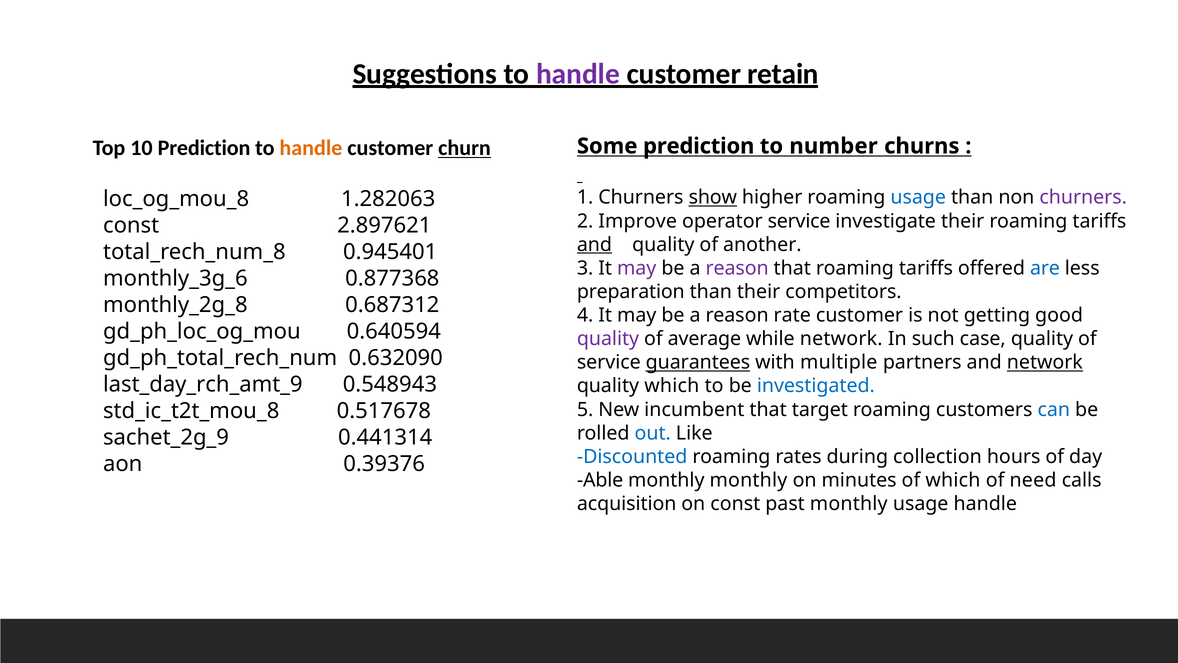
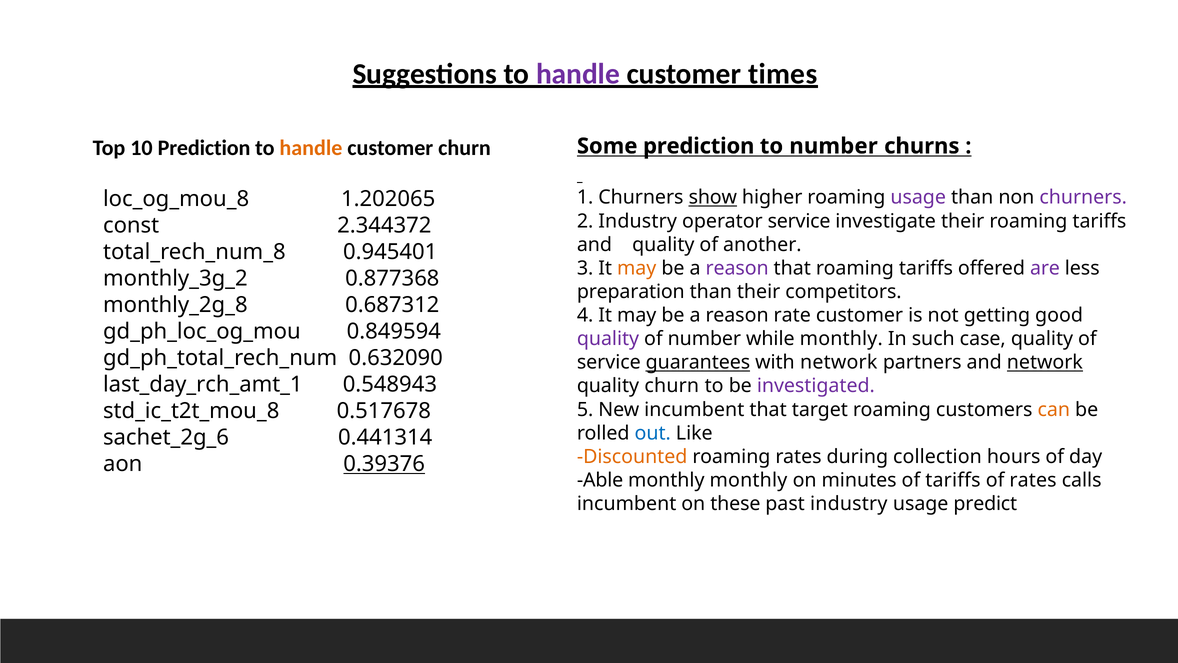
retain: retain -> times
churn at (465, 148) underline: present -> none
usage at (918, 197) colour: blue -> purple
1.282063: 1.282063 -> 1.202065
2 Improve: Improve -> Industry
2.897621: 2.897621 -> 2.344372
and at (594, 244) underline: present -> none
may at (637, 268) colour: purple -> orange
are colour: blue -> purple
monthly_3g_6: monthly_3g_6 -> monthly_3g_2
0.640594: 0.640594 -> 0.849594
of average: average -> number
while network: network -> monthly
with multiple: multiple -> network
last_day_rch_amt_9: last_day_rch_amt_9 -> last_day_rch_amt_1
quality which: which -> churn
investigated colour: blue -> purple
can colour: blue -> orange
sachet_2g_9: sachet_2g_9 -> sachet_2g_6
Discounted colour: blue -> orange
0.39376 underline: none -> present
of which: which -> tariffs
of need: need -> rates
acquisition at (627, 504): acquisition -> incumbent
on const: const -> these
past monthly: monthly -> industry
usage handle: handle -> predict
